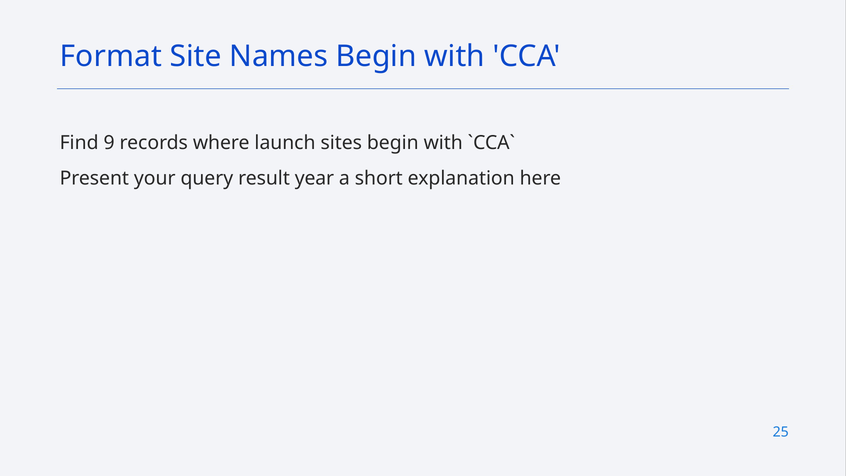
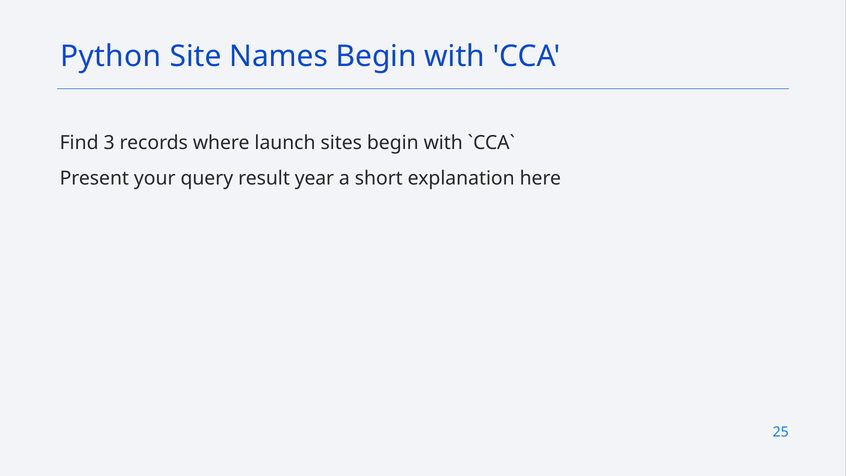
Format: Format -> Python
9: 9 -> 3
